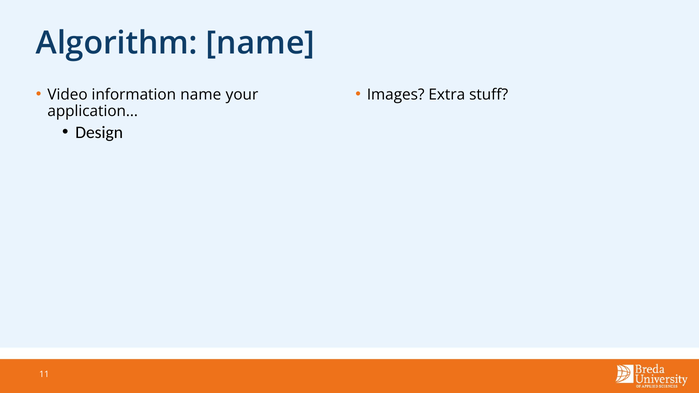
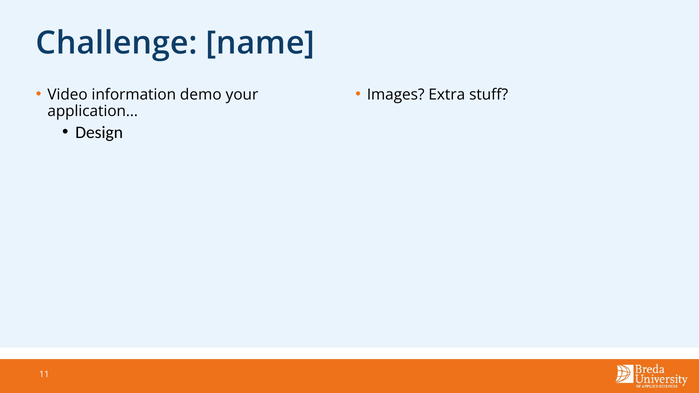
Algorithm: Algorithm -> Challenge
information name: name -> demo
